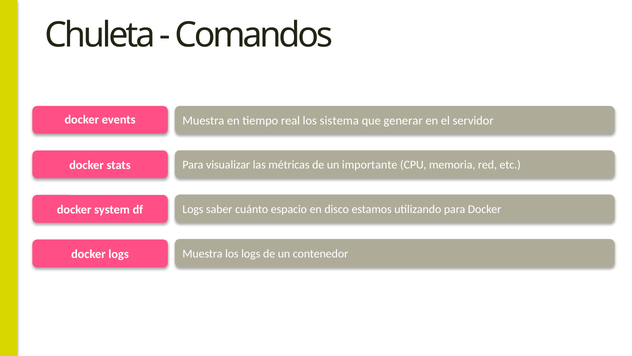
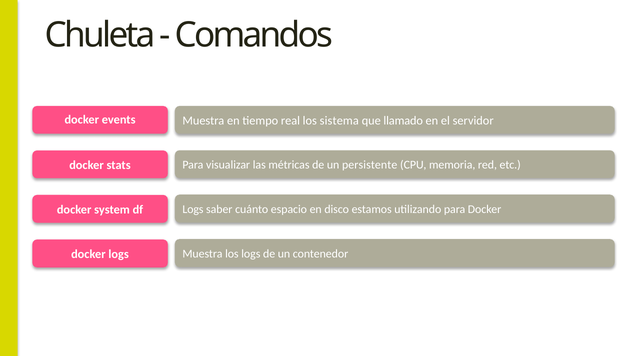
generar: generar -> llamado
importante: importante -> persistente
